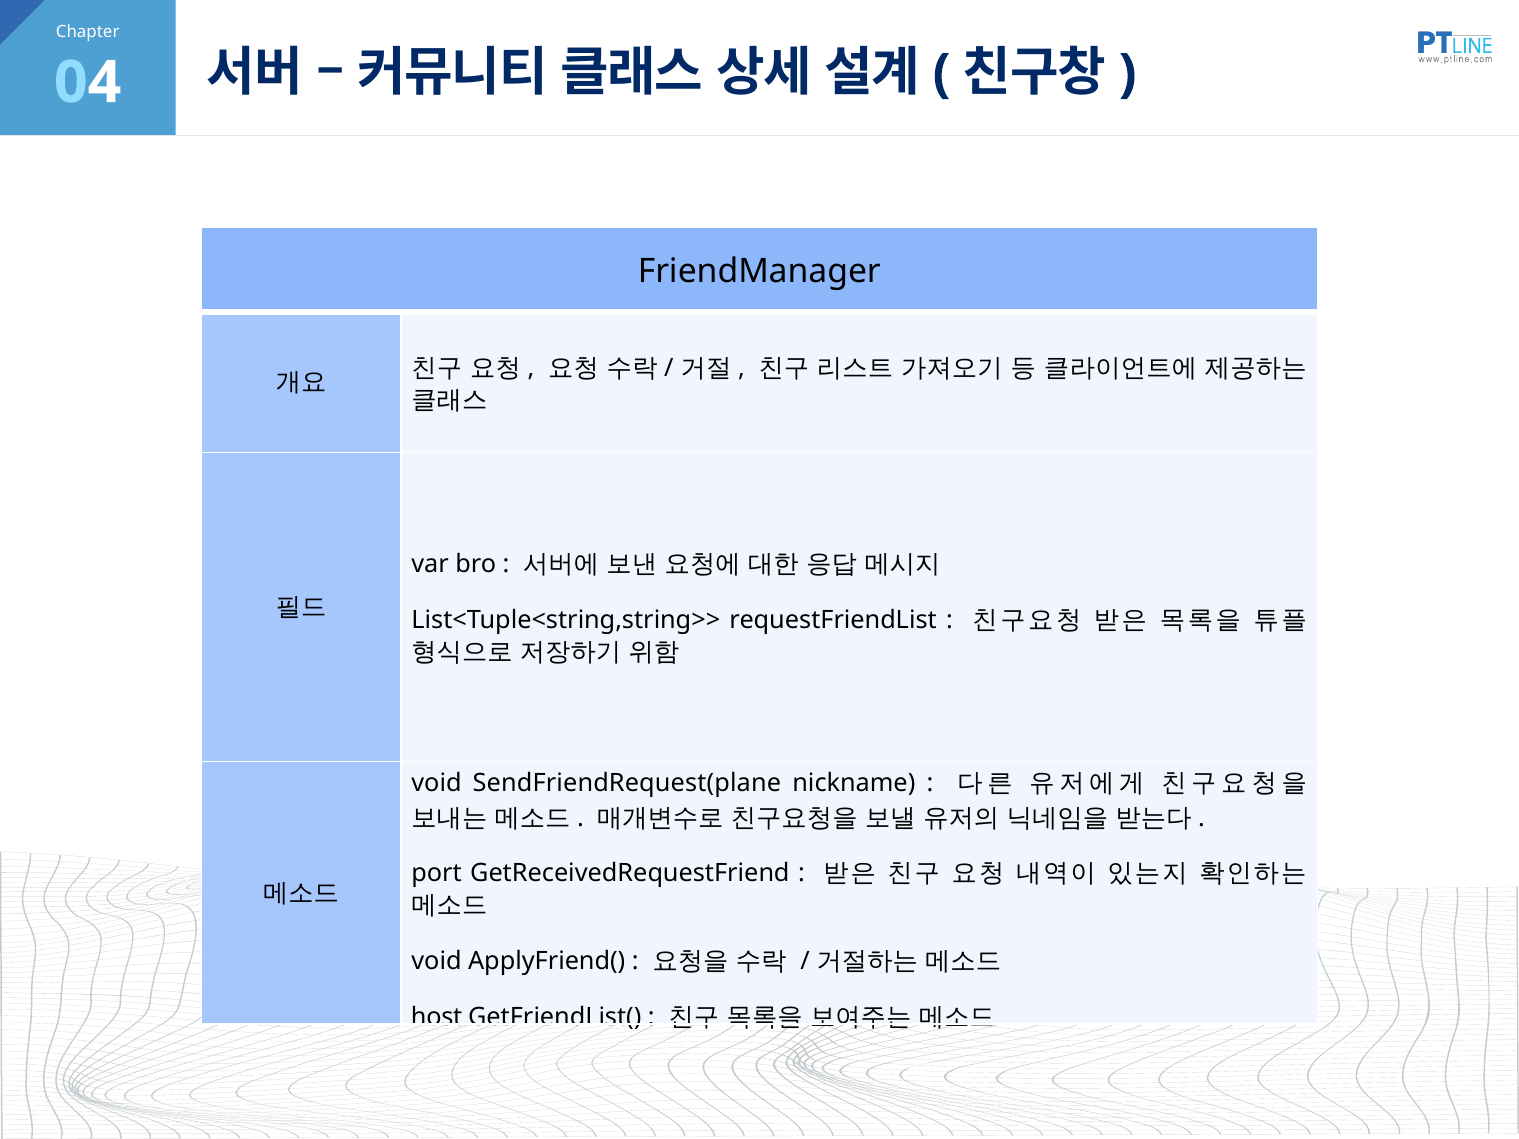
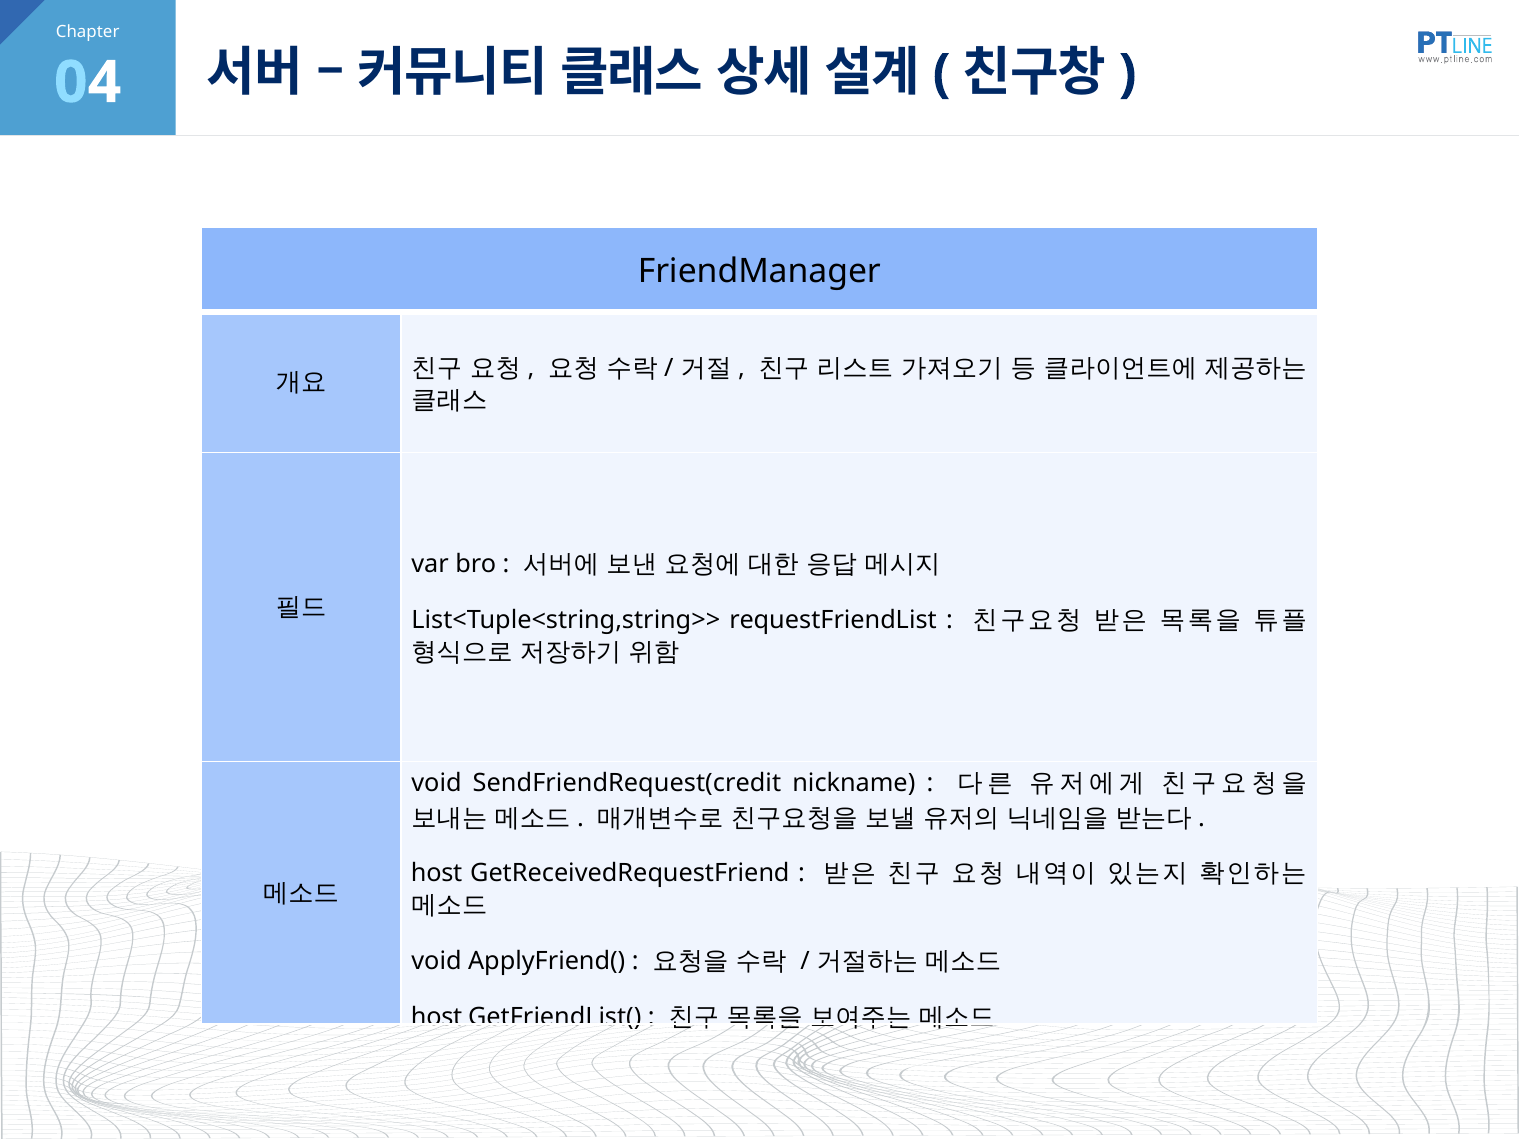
SendFriendRequest(plane: SendFriendRequest(plane -> SendFriendRequest(credit
port at (437, 874): port -> host
